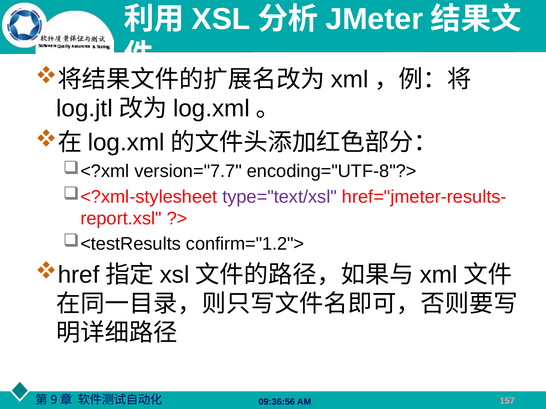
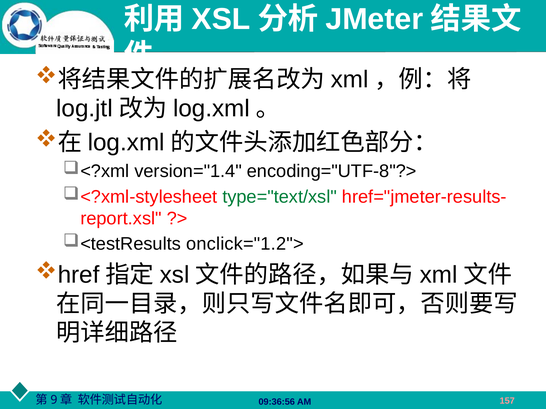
version="7.7: version="7.7 -> version="1.4
type="text/xsl colour: purple -> green
confirm="1.2">: confirm="1.2"> -> onclick="1.2">
